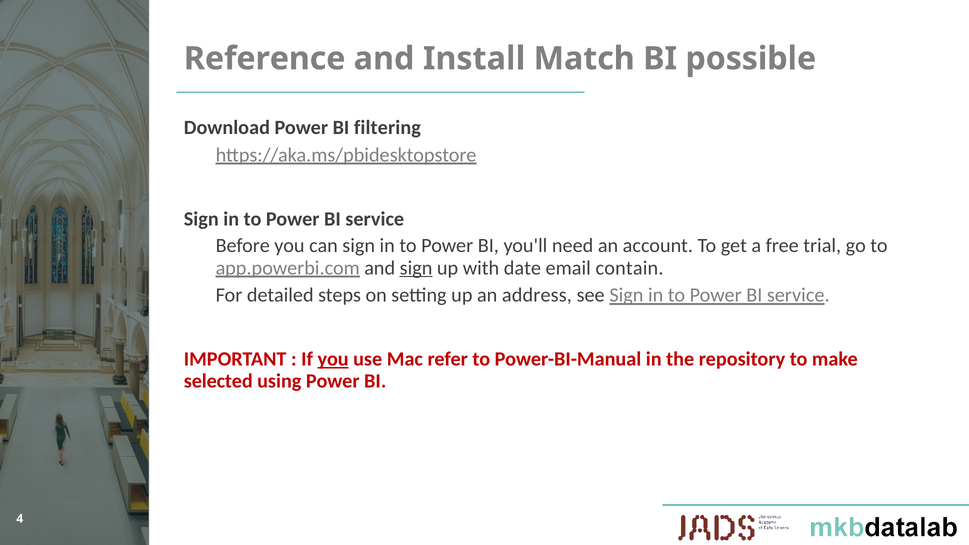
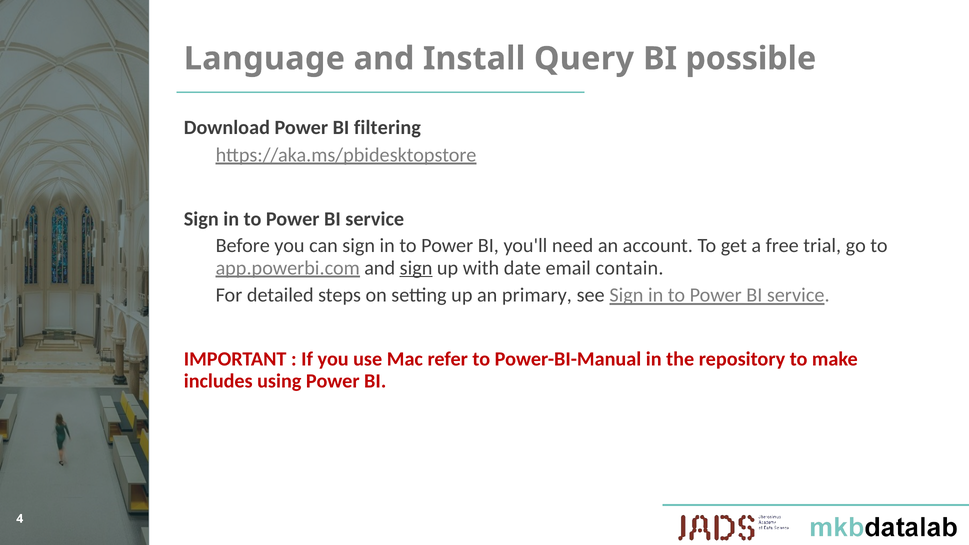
Reference: Reference -> Language
Match: Match -> Query
address: address -> primary
you at (333, 359) underline: present -> none
selected: selected -> includes
